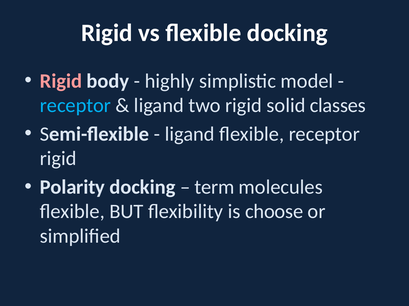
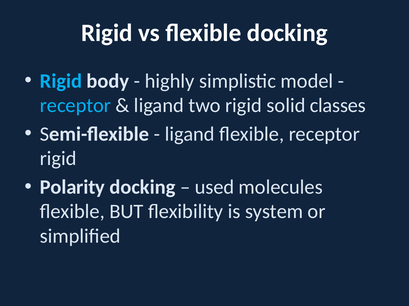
Rigid at (61, 81) colour: pink -> light blue
term: term -> used
choose: choose -> system
